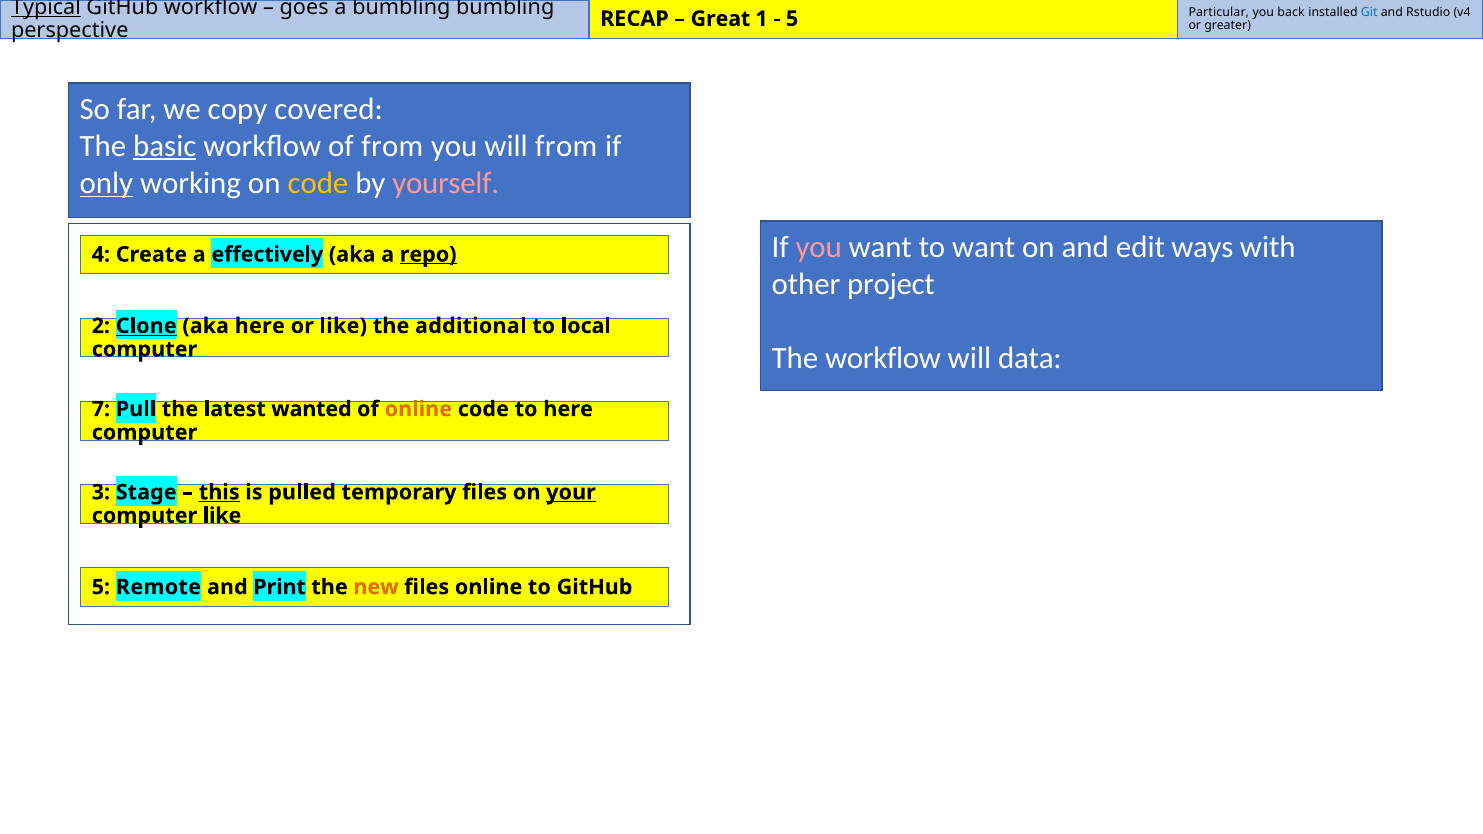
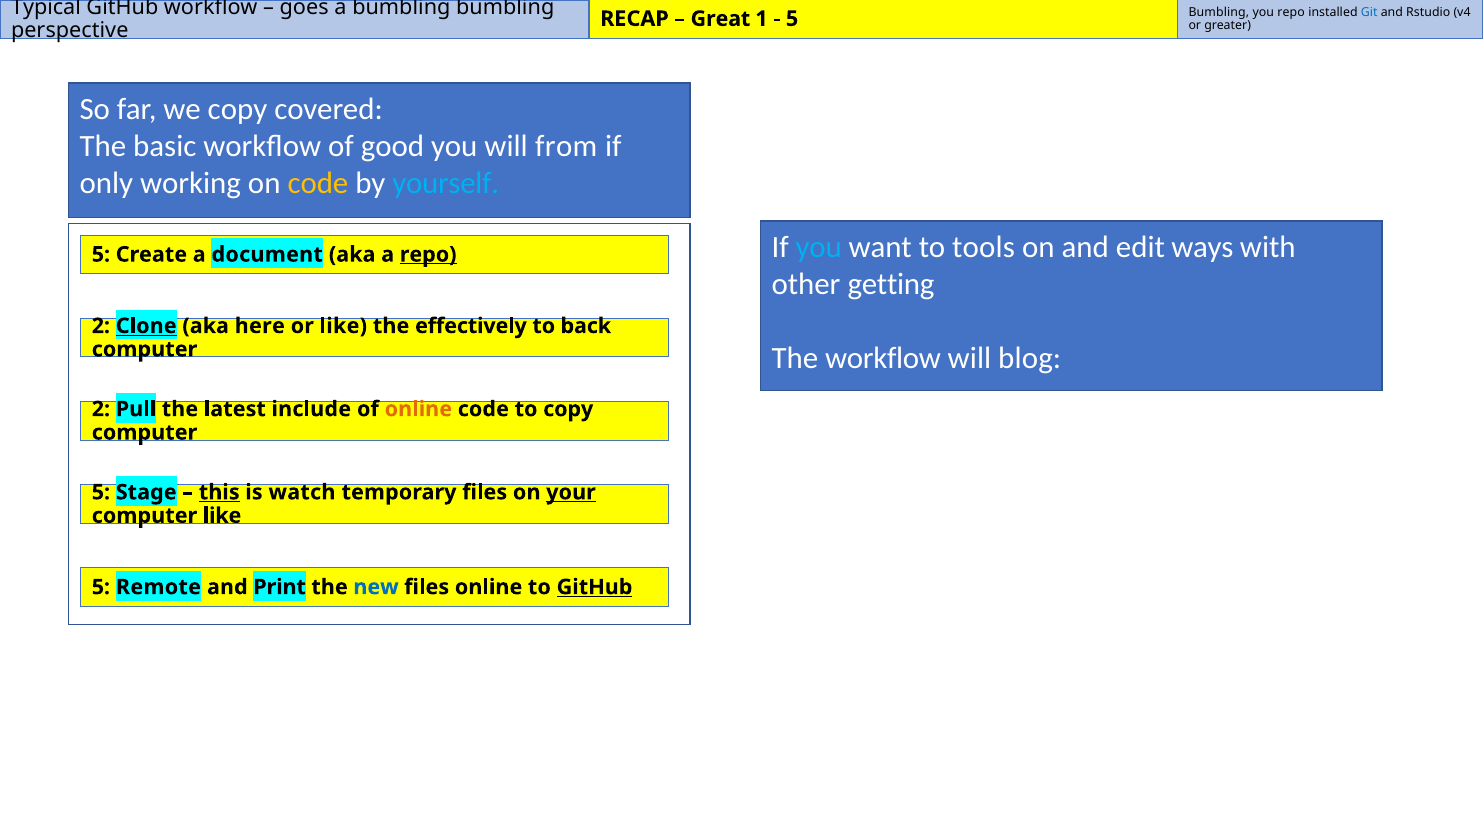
Typical underline: present -> none
Particular at (1219, 12): Particular -> Bumbling
you back: back -> repo
basic underline: present -> none
of from: from -> good
only underline: present -> none
yourself colour: pink -> light blue
you at (819, 247) colour: pink -> light blue
to want: want -> tools
4 at (101, 255): 4 -> 5
effectively: effectively -> document
project: project -> getting
additional: additional -> effectively
local: local -> back
data: data -> blog
7 at (101, 409): 7 -> 2
wanted: wanted -> include
to here: here -> copy
3 at (101, 492): 3 -> 5
pulled: pulled -> watch
new colour: orange -> blue
GitHub at (595, 587) underline: none -> present
